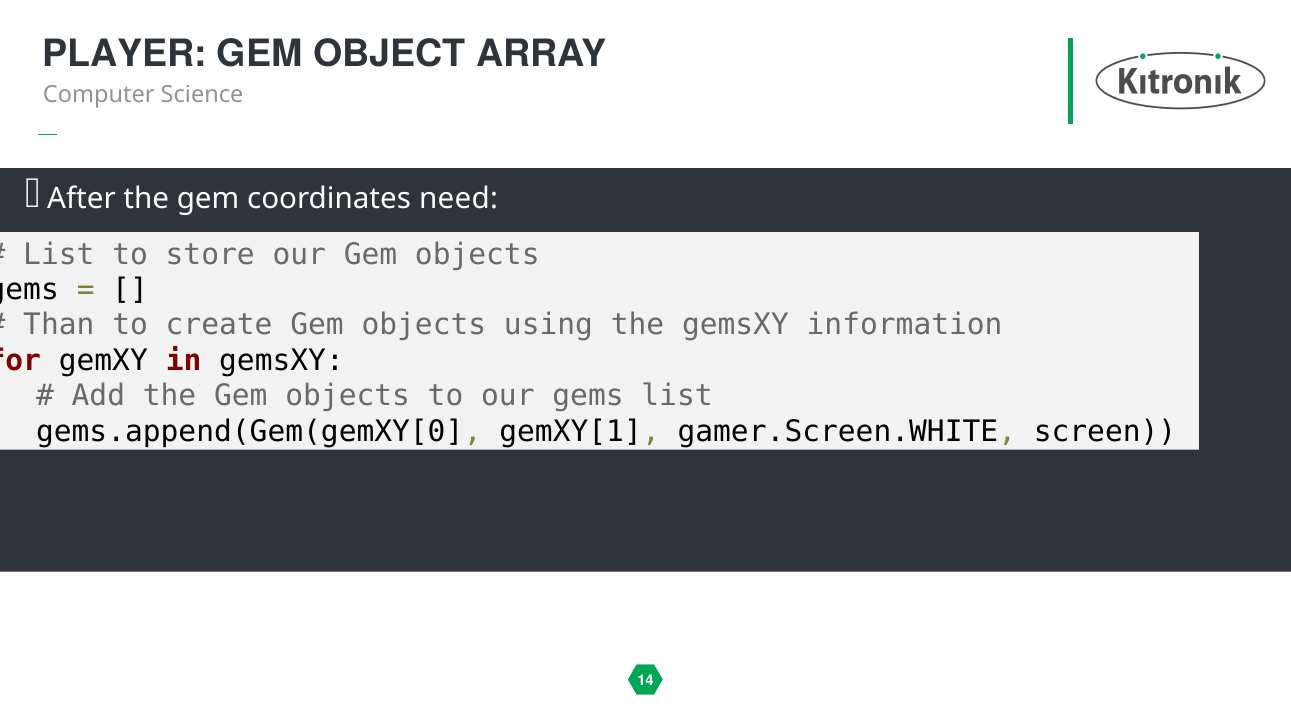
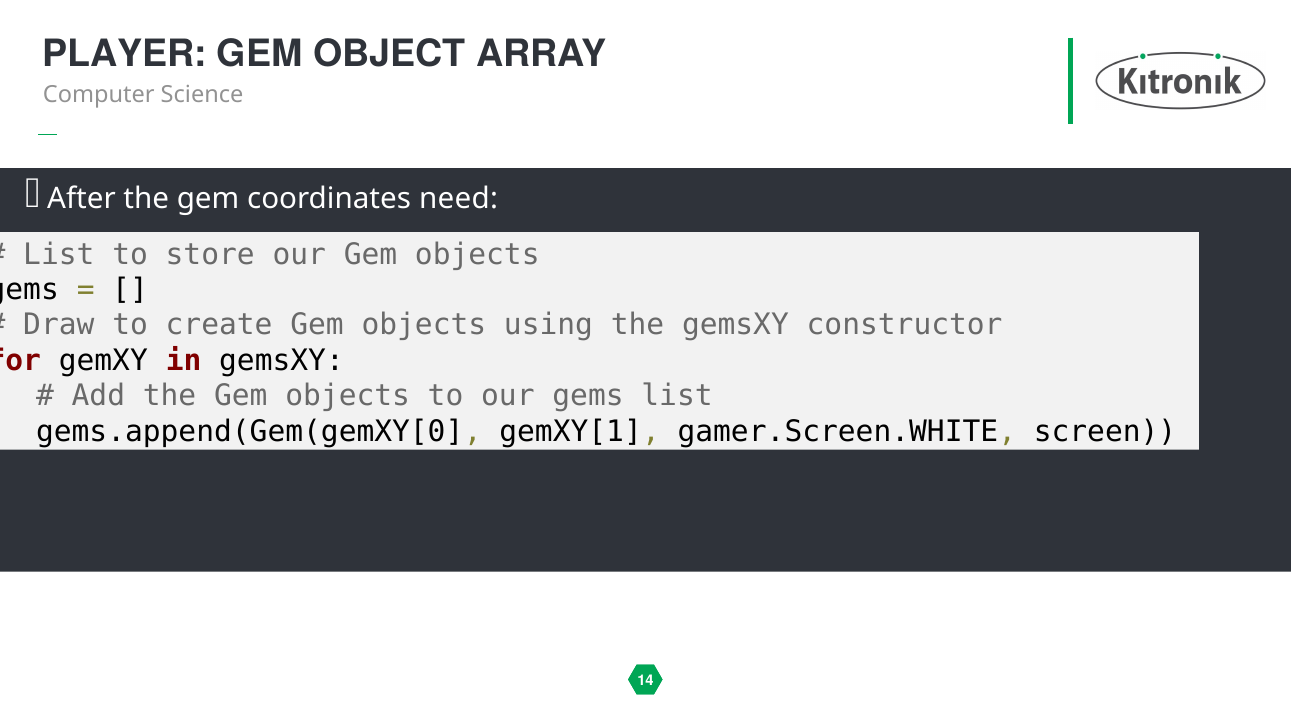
Than: Than -> Draw
information: information -> constructor
